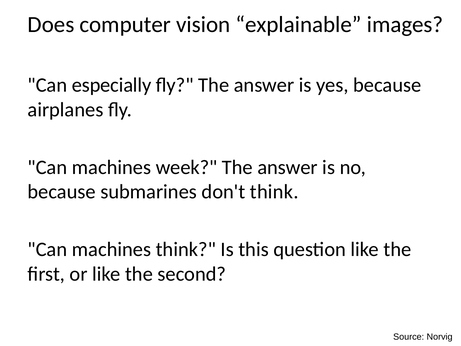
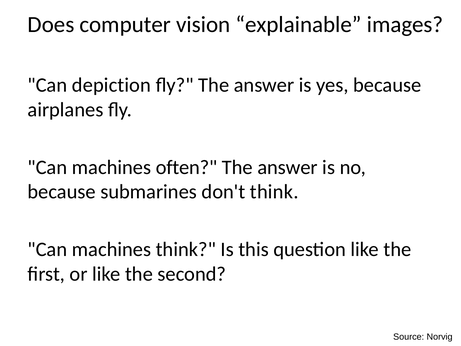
especially: especially -> depiction
week: week -> often
